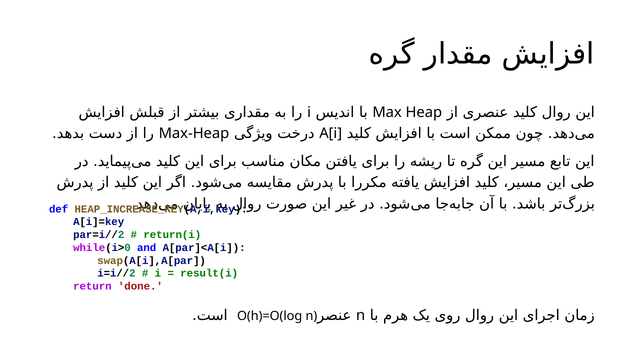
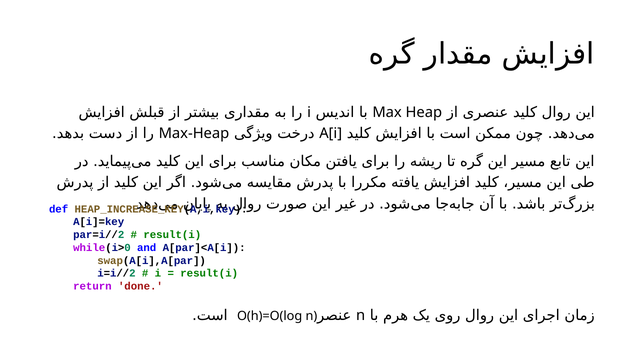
return(i at (172, 235): return(i -> result(i
